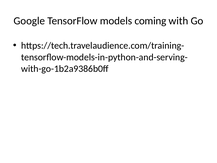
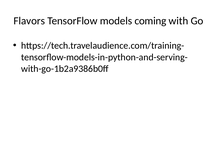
Google: Google -> Flavors
